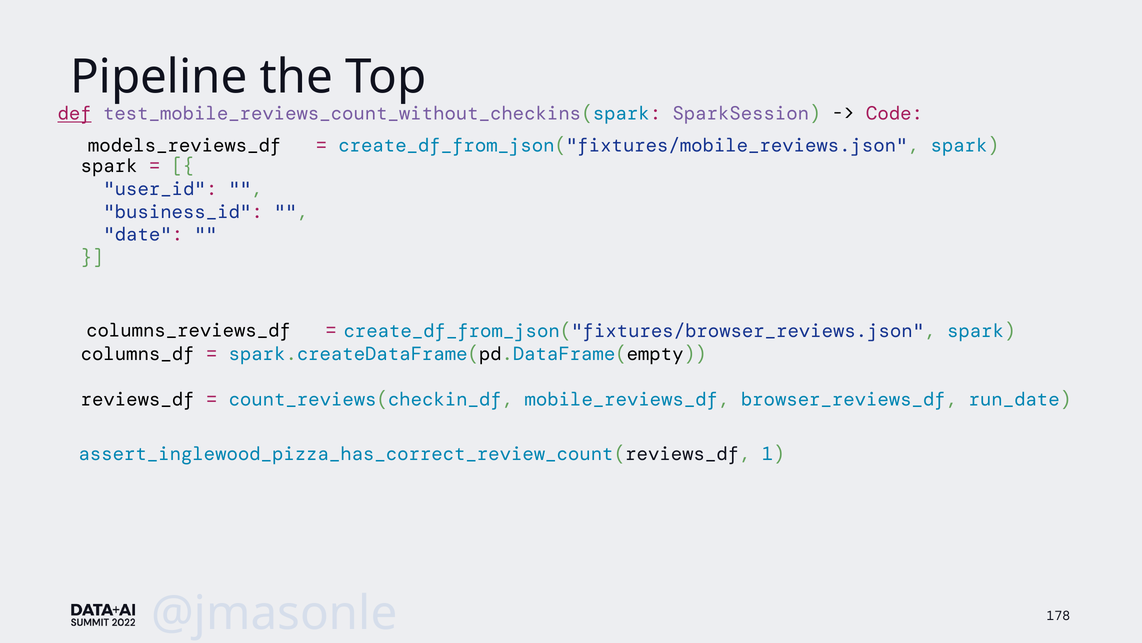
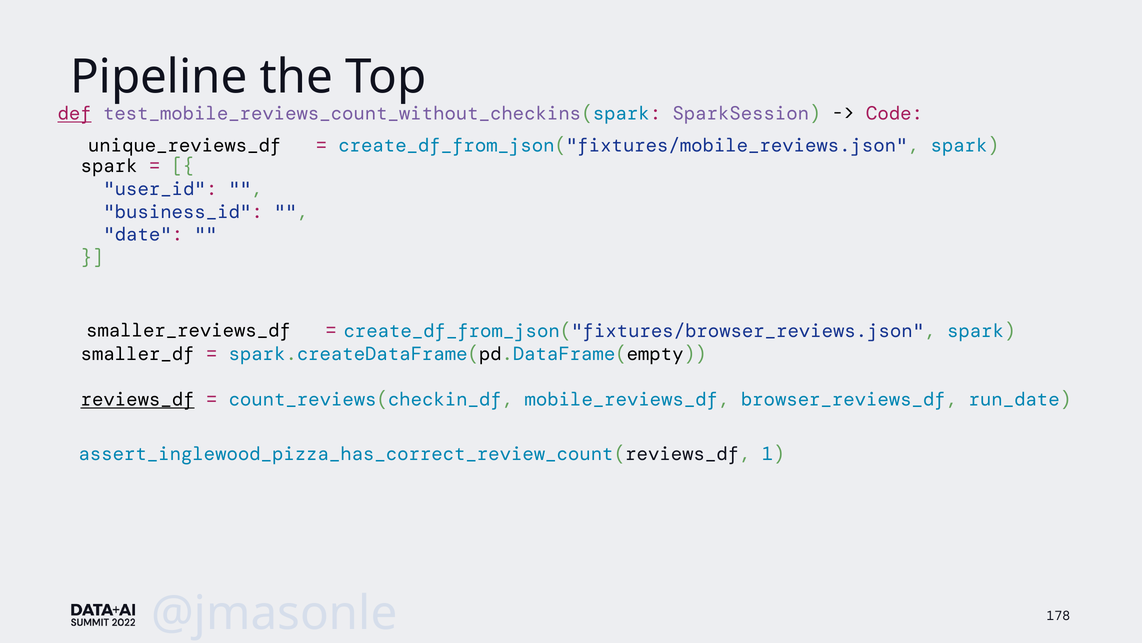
models_reviews_df: models_reviews_df -> unique_reviews_df
columns_reviews_df: columns_reviews_df -> smaller_reviews_df
columns_df: columns_df -> smaller_df
reviews_df underline: none -> present
